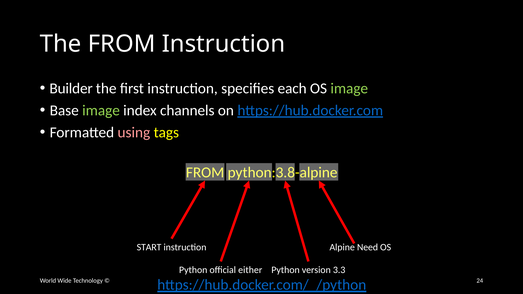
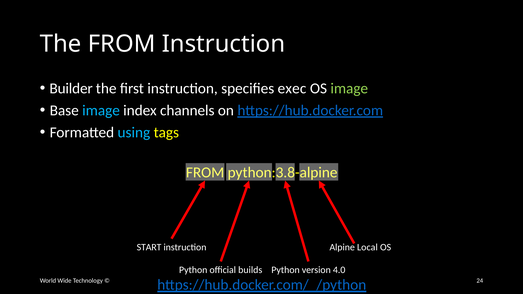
each: each -> exec
image at (101, 111) colour: light green -> light blue
using colour: pink -> light blue
Need: Need -> Local
either: either -> builds
3.3: 3.3 -> 4.0
